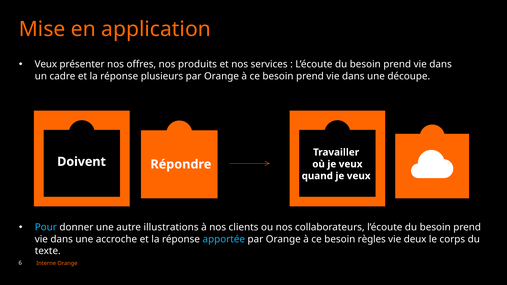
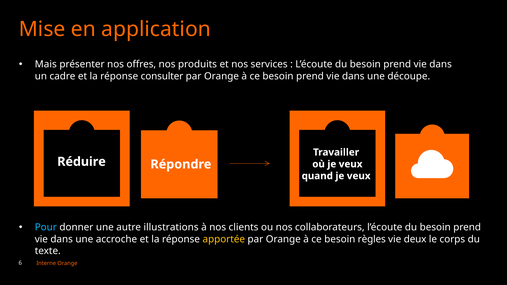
Veux at (46, 64): Veux -> Mais
plusieurs: plusieurs -> consulter
Doivent: Doivent -> Réduire
apportée colour: light blue -> yellow
